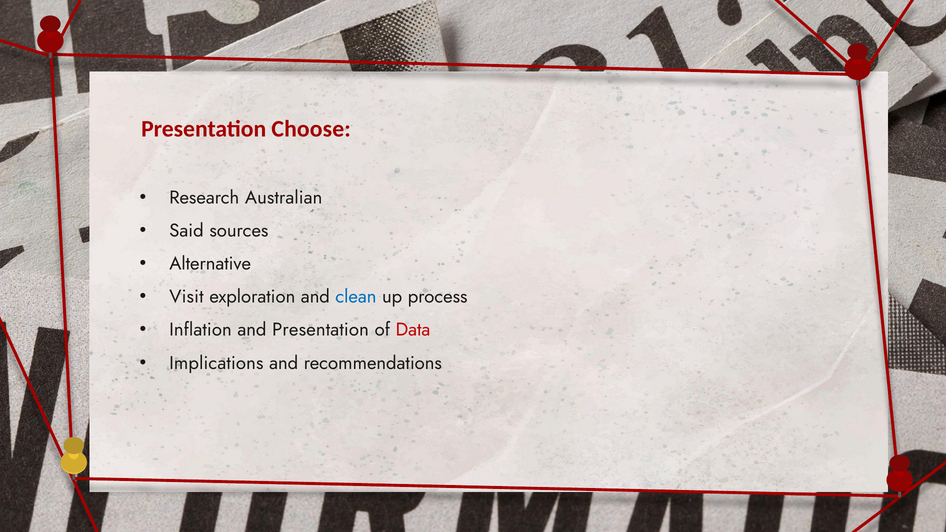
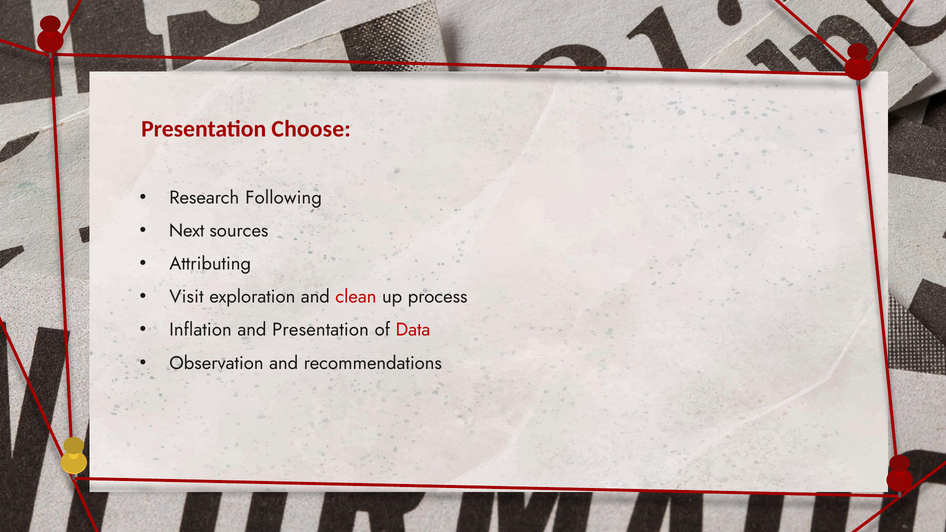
Australian: Australian -> Following
Said: Said -> Next
Alternative: Alternative -> Attributing
clean colour: blue -> red
Implications: Implications -> Observation
